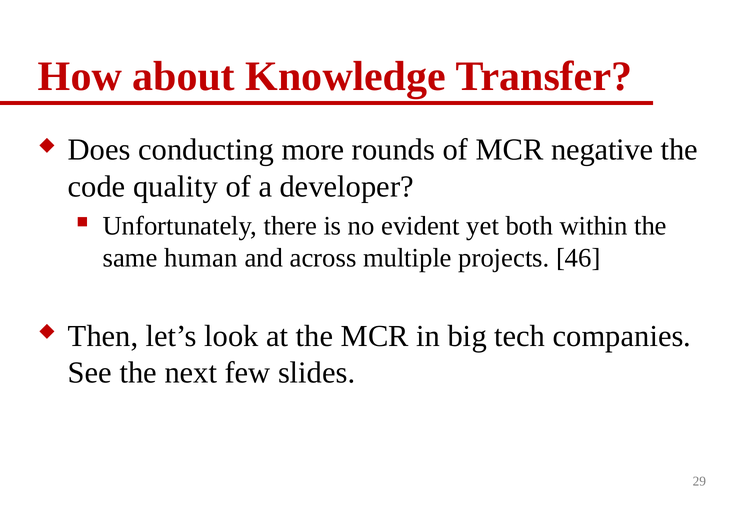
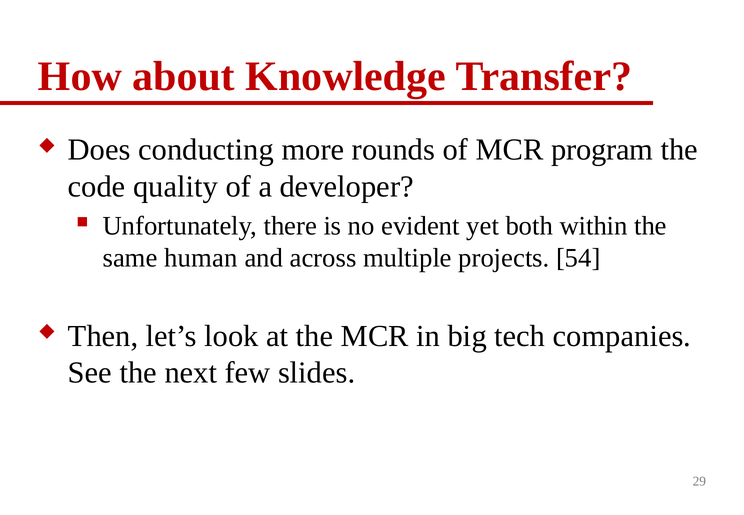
negative: negative -> program
46: 46 -> 54
